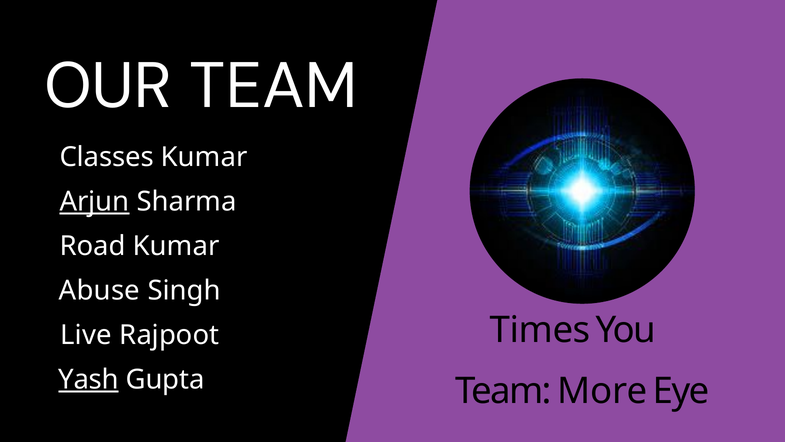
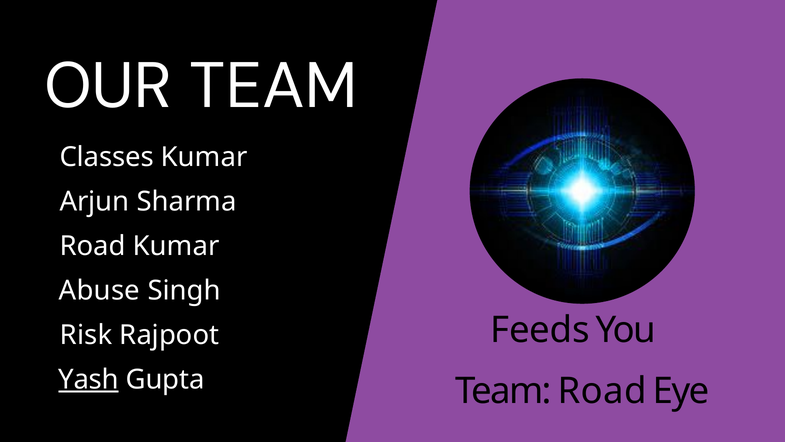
Arjun underline: present -> none
Live: Live -> Risk
Times: Times -> Feeds
Team More: More -> Road
